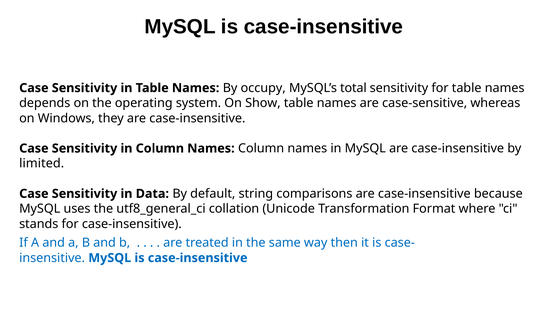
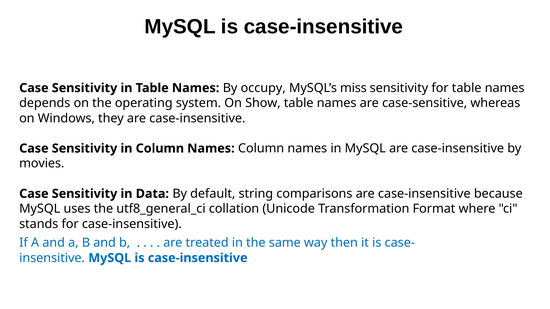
total: total -> miss
limited: limited -> movies
